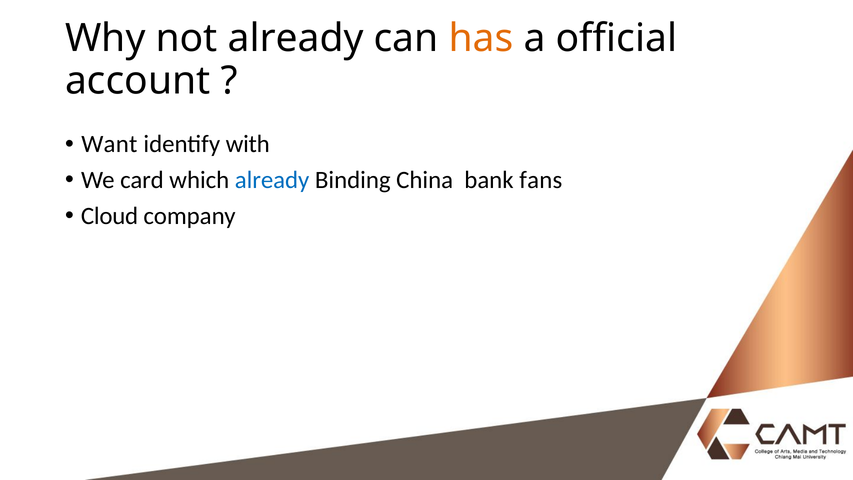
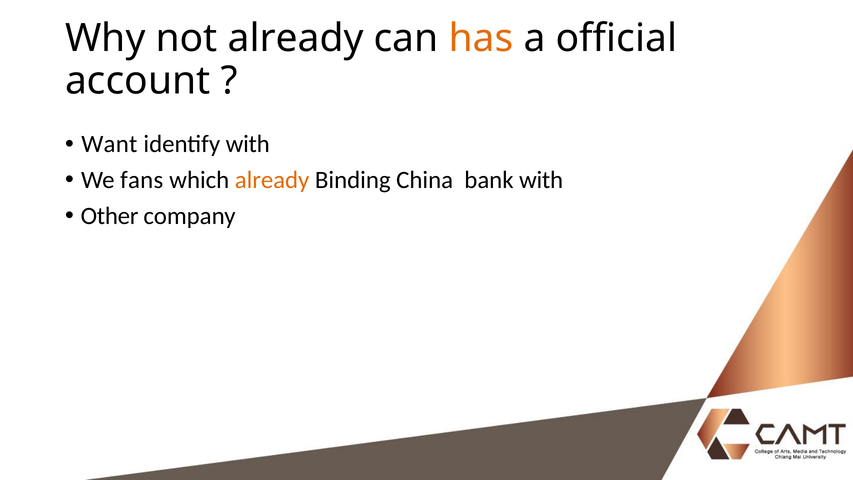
card: card -> fans
already at (272, 180) colour: blue -> orange
bank fans: fans -> with
Cloud: Cloud -> Other
